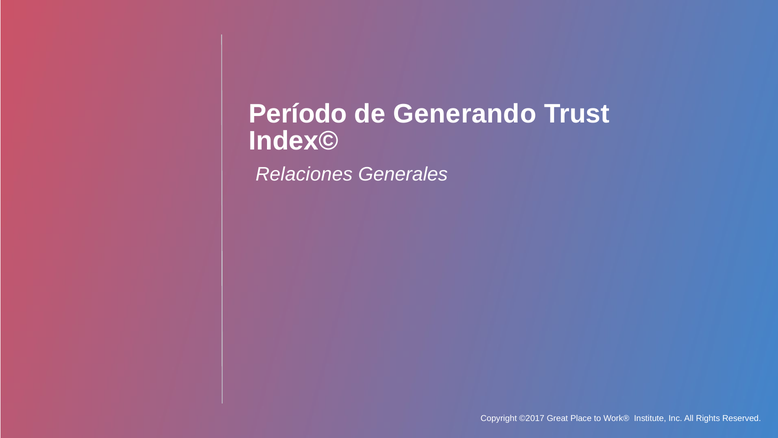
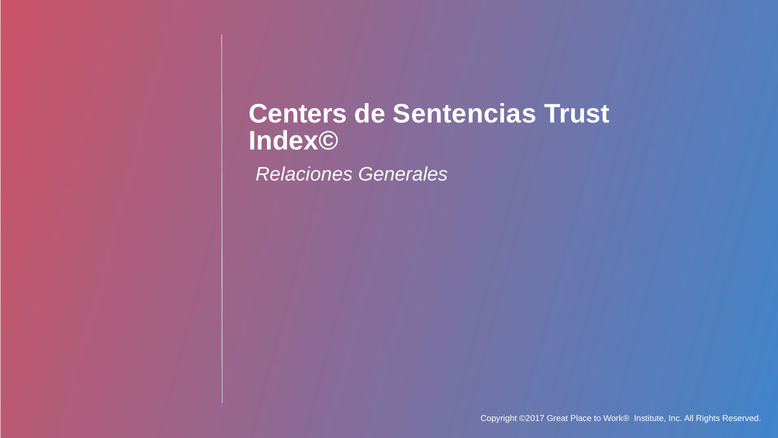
Período: Período -> Centers
Generando: Generando -> Sentencias
